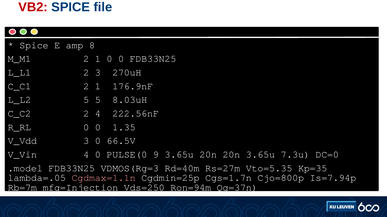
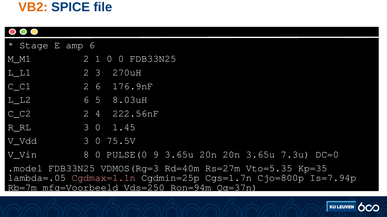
VB2 colour: red -> orange
Spice at (34, 45): Spice -> Stage
amp 8: 8 -> 6
C_C1 2 1: 1 -> 6
L_L2 5: 5 -> 6
R_RL 0: 0 -> 3
1.35: 1.35 -> 1.45
66.5V: 66.5V -> 75.5V
V_Vin 4: 4 -> 8
mfg=Injection: mfg=Injection -> mfg=Voorbeeld
